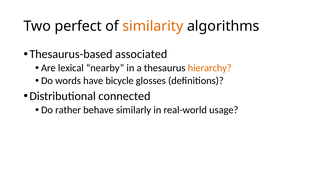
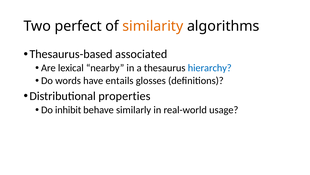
hierarchy colour: orange -> blue
bicycle: bicycle -> entails
connected: connected -> properties
rather: rather -> inhibit
